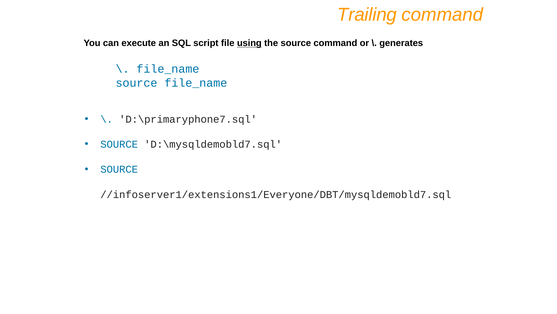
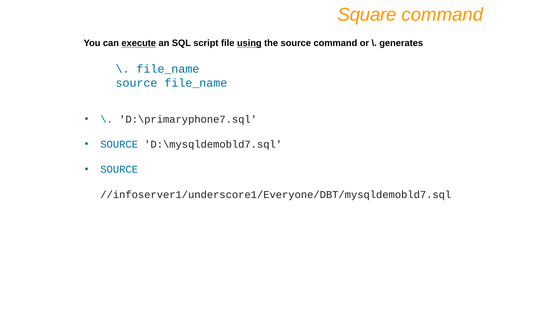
Trailing: Trailing -> Square
execute underline: none -> present
//infoserver1/extensions1/Everyone/DBT/mysqldemobld7.sql: //infoserver1/extensions1/Everyone/DBT/mysqldemobld7.sql -> //infoserver1/underscore1/Everyone/DBT/mysqldemobld7.sql
